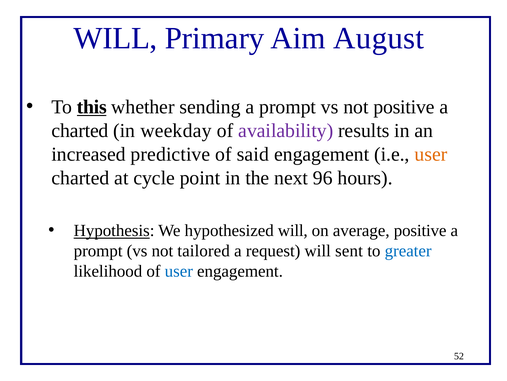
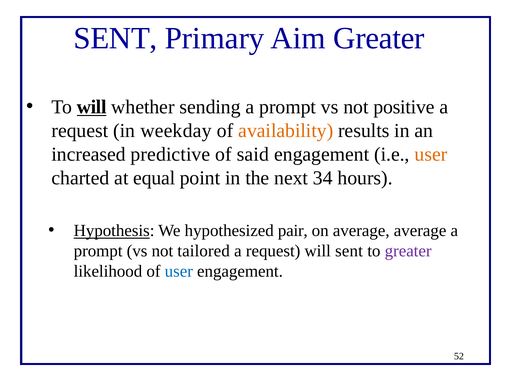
WILL at (115, 38): WILL -> SENT
Aim August: August -> Greater
To this: this -> will
charted at (80, 130): charted -> request
availability colour: purple -> orange
cycle: cycle -> equal
96: 96 -> 34
hypothesized will: will -> pair
average positive: positive -> average
greater at (408, 250) colour: blue -> purple
